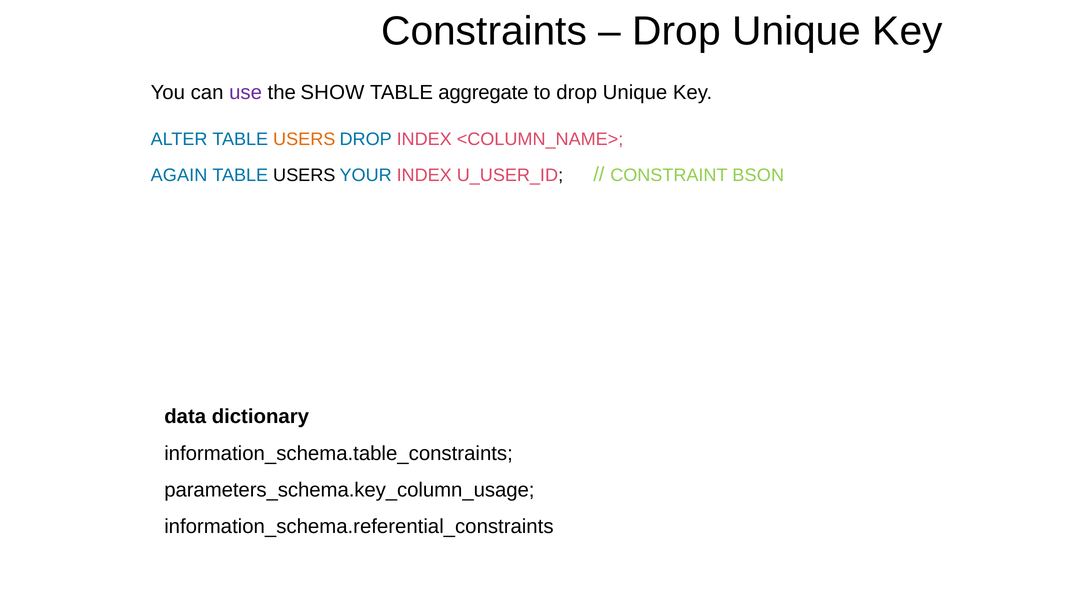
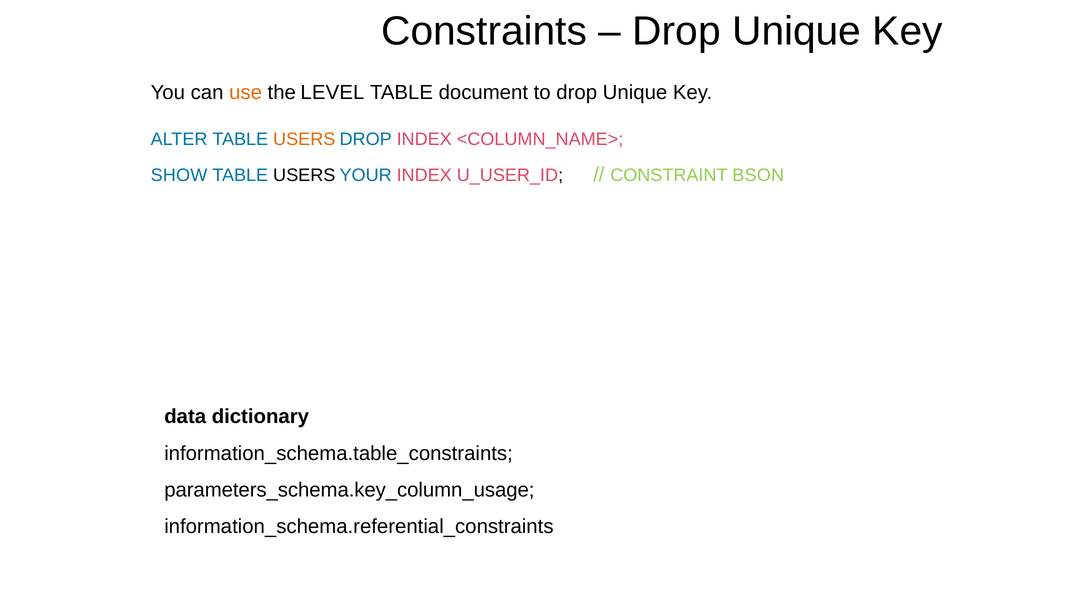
use colour: purple -> orange
SHOW: SHOW -> LEVEL
aggregate: aggregate -> document
AGAIN: AGAIN -> SHOW
